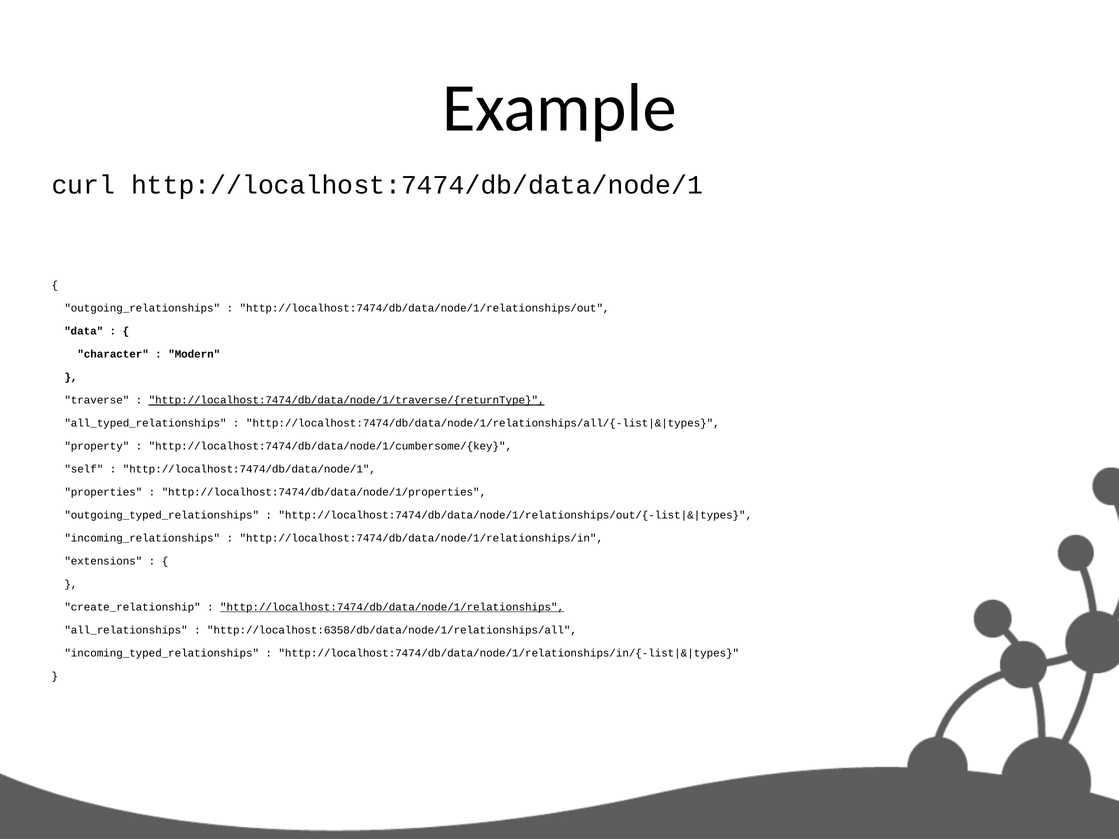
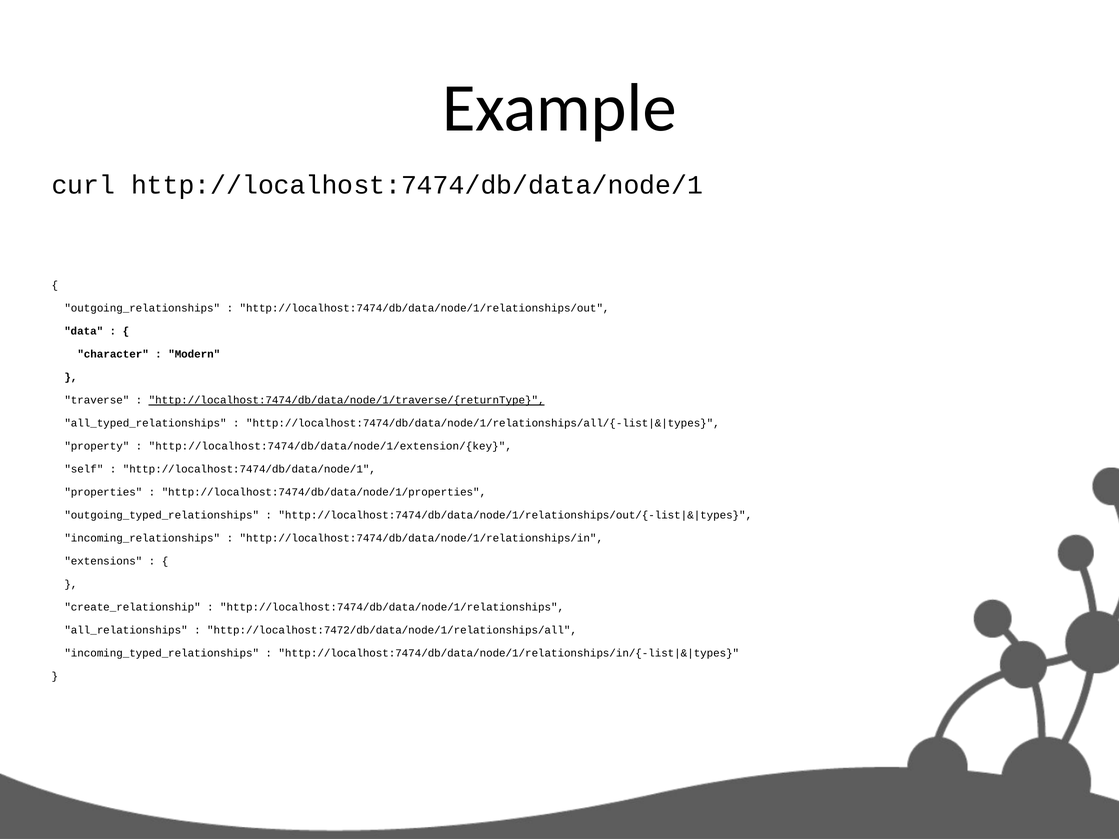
http://localhost:7474/db/data/node/1/cumbersome/{key: http://localhost:7474/db/data/node/1/cumbersome/{key -> http://localhost:7474/db/data/node/1/extension/{key
http://localhost:7474/db/data/node/1/relationships underline: present -> none
http://localhost:6358/db/data/node/1/relationships/all: http://localhost:6358/db/data/node/1/relationships/all -> http://localhost:7472/db/data/node/1/relationships/all
